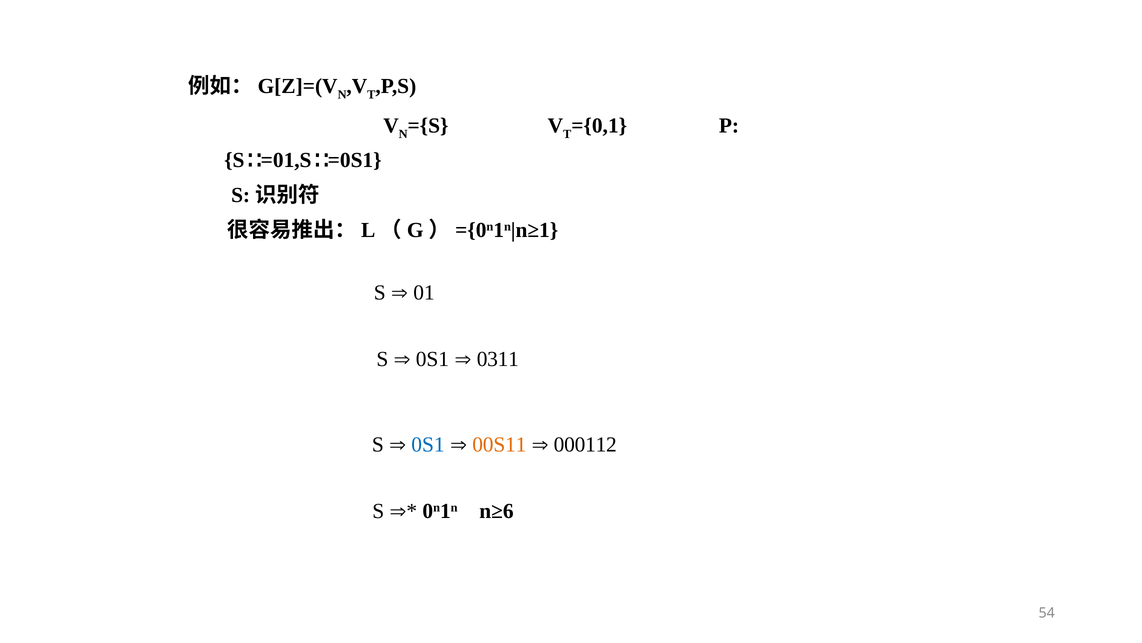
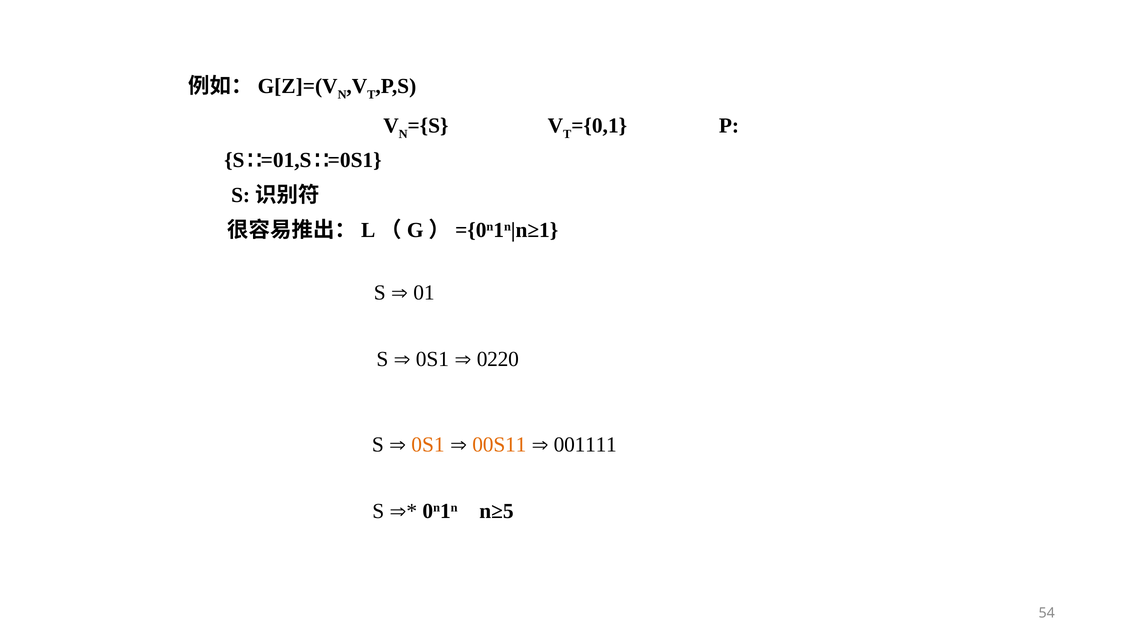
0311: 0311 -> 0220
0S1 at (428, 444) colour: blue -> orange
000112: 000112 -> 001111
n≥6: n≥6 -> n≥5
